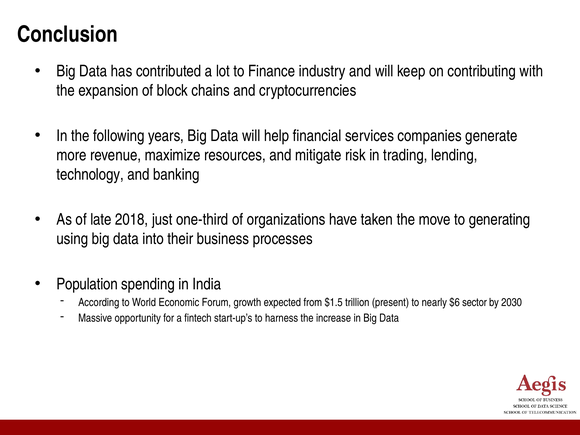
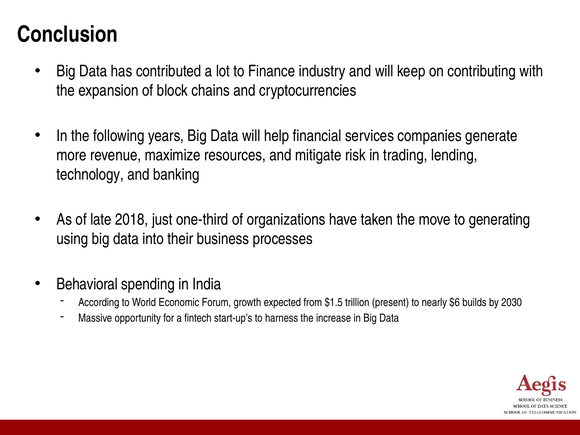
Population: Population -> Behavioral
sector: sector -> builds
